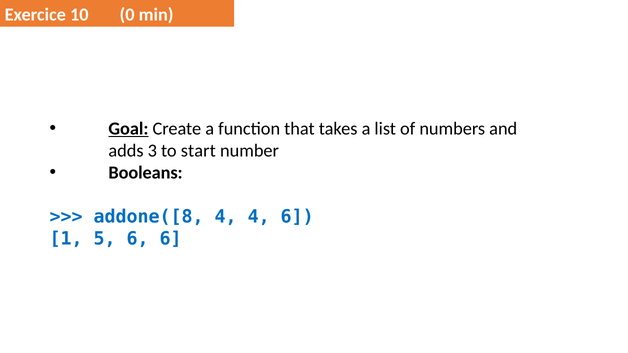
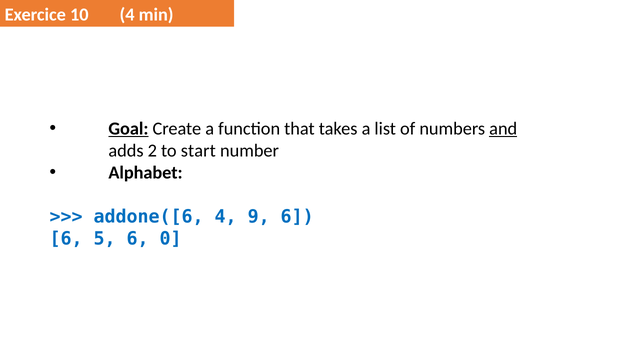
10 0: 0 -> 4
and underline: none -> present
3: 3 -> 2
Booleans: Booleans -> Alphabet
addone([8: addone([8 -> addone([6
4 4: 4 -> 9
1 at (66, 239): 1 -> 6
6 6: 6 -> 0
